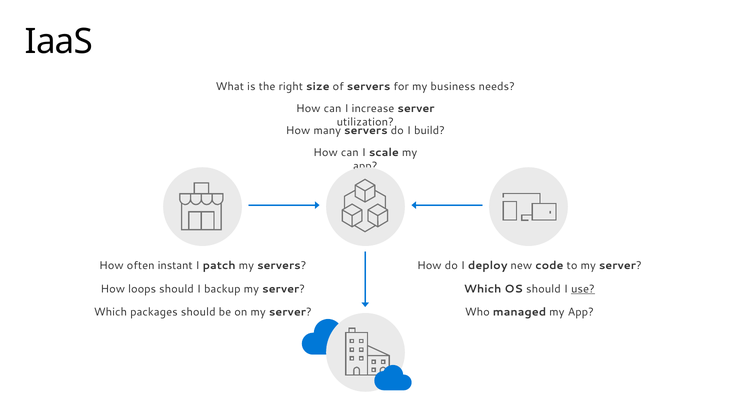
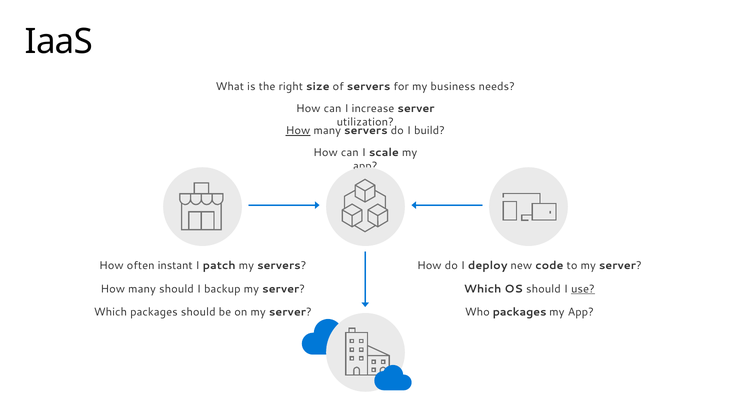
How at (298, 131) underline: none -> present
loops at (142, 289): loops -> many
Who managed: managed -> packages
